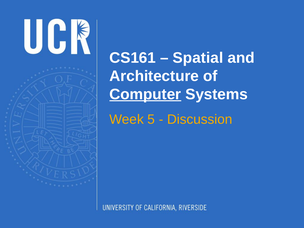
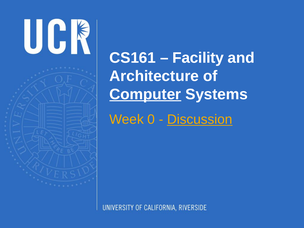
Spatial: Spatial -> Facility
5: 5 -> 0
Discussion underline: none -> present
